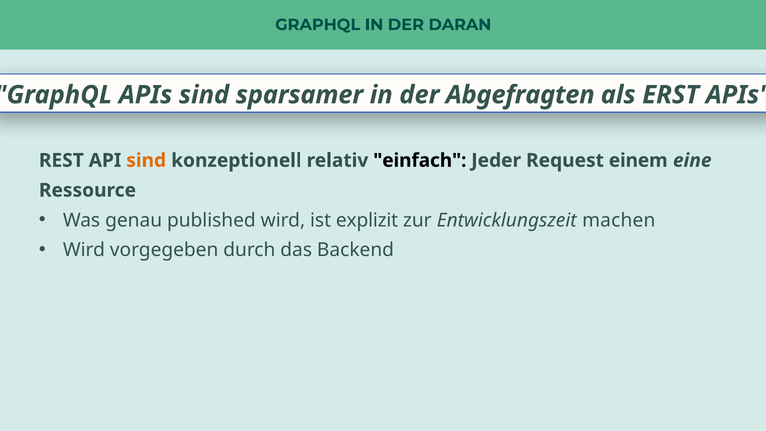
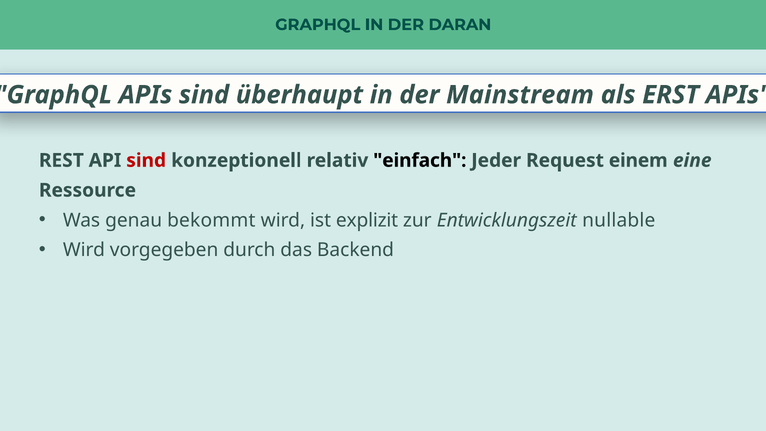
sparsamer: sparsamer -> überhaupt
Abgefragten: Abgefragten -> Mainstream
sind at (146, 160) colour: orange -> red
published: published -> bekommt
machen: machen -> nullable
